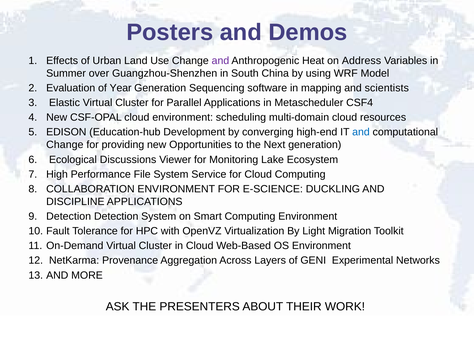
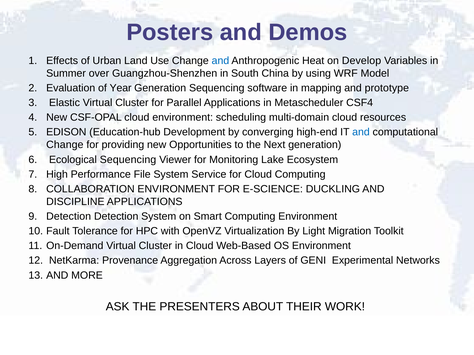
and at (220, 61) colour: purple -> blue
Address: Address -> Develop
scientists: scientists -> prototype
Ecological Discussions: Discussions -> Sequencing
